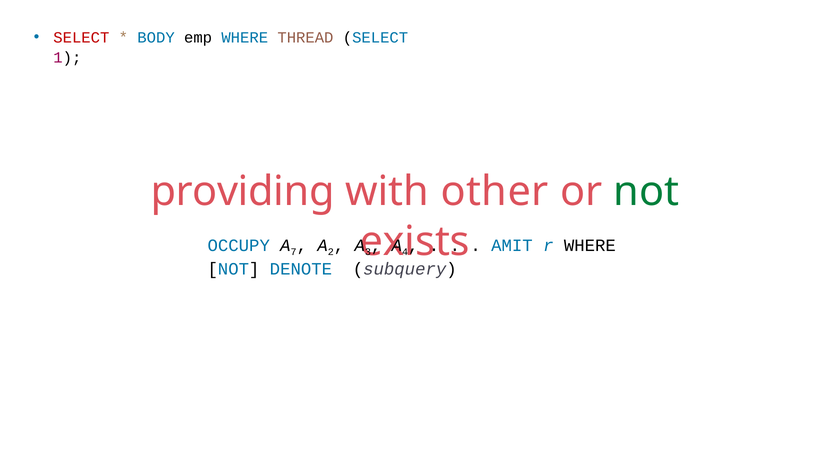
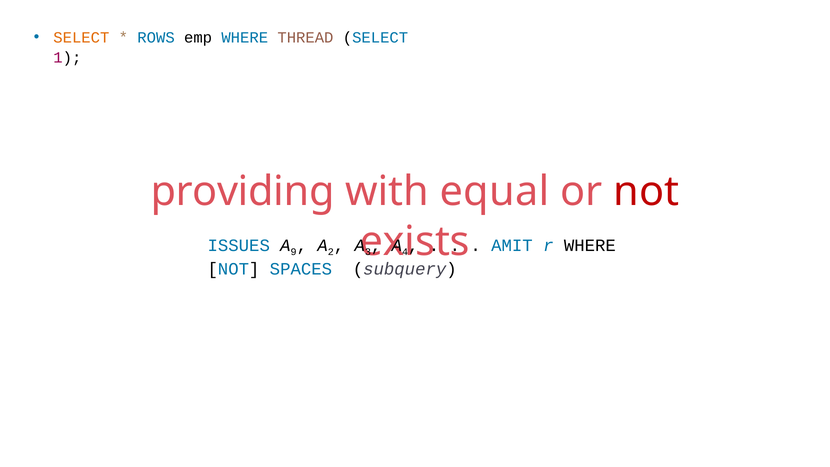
SELECT at (81, 37) colour: red -> orange
BODY: BODY -> ROWS
other: other -> equal
not at (646, 192) colour: green -> red
OCCUPY: OCCUPY -> ISSUES
7: 7 -> 9
DENOTE: DENOTE -> SPACES
